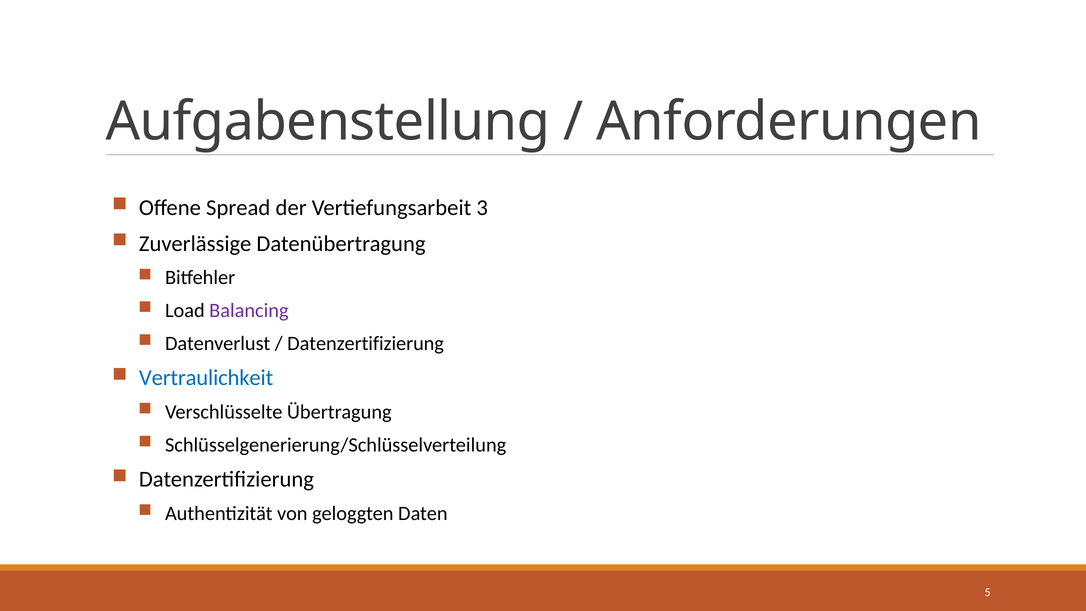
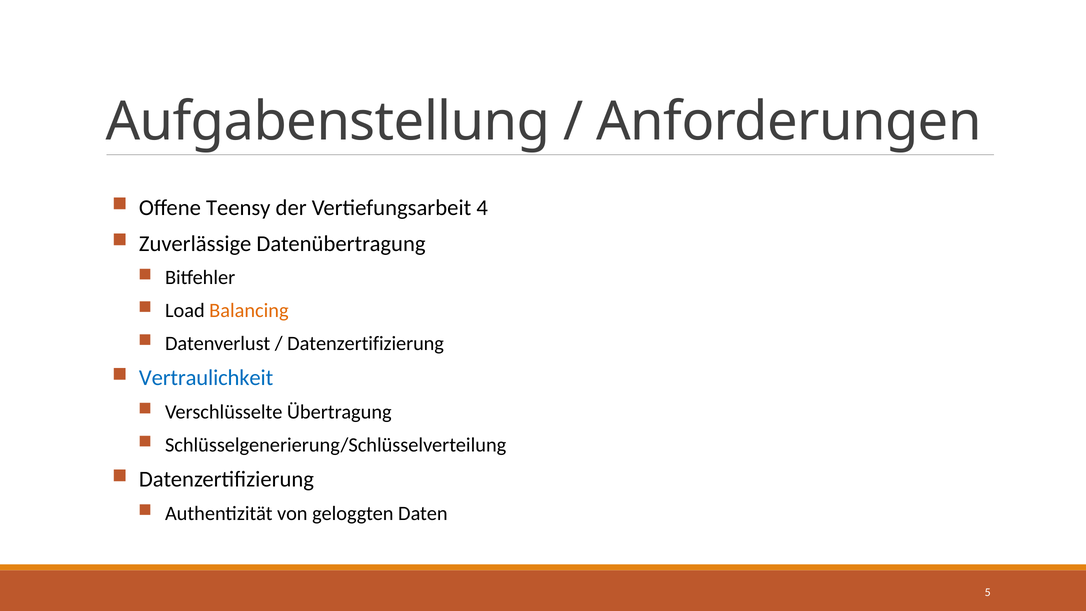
Spread: Spread -> Teensy
3: 3 -> 4
Balancing colour: purple -> orange
